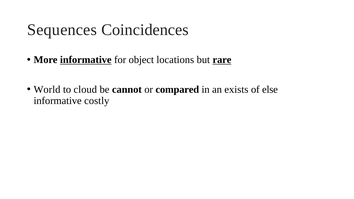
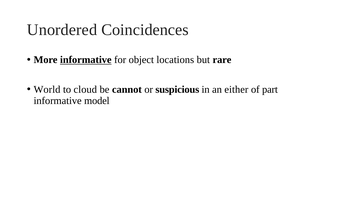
Sequences: Sequences -> Unordered
rare underline: present -> none
compared: compared -> suspicious
exists: exists -> either
else: else -> part
costly: costly -> model
